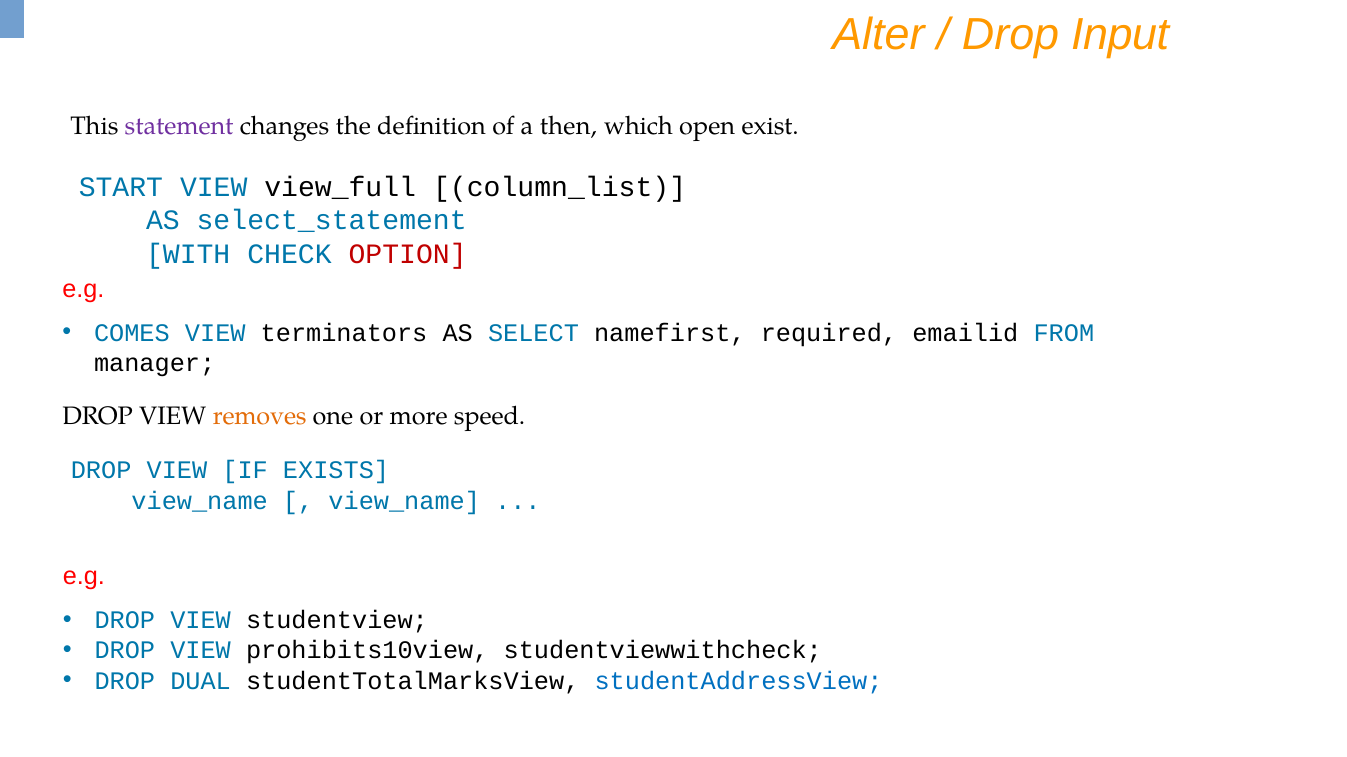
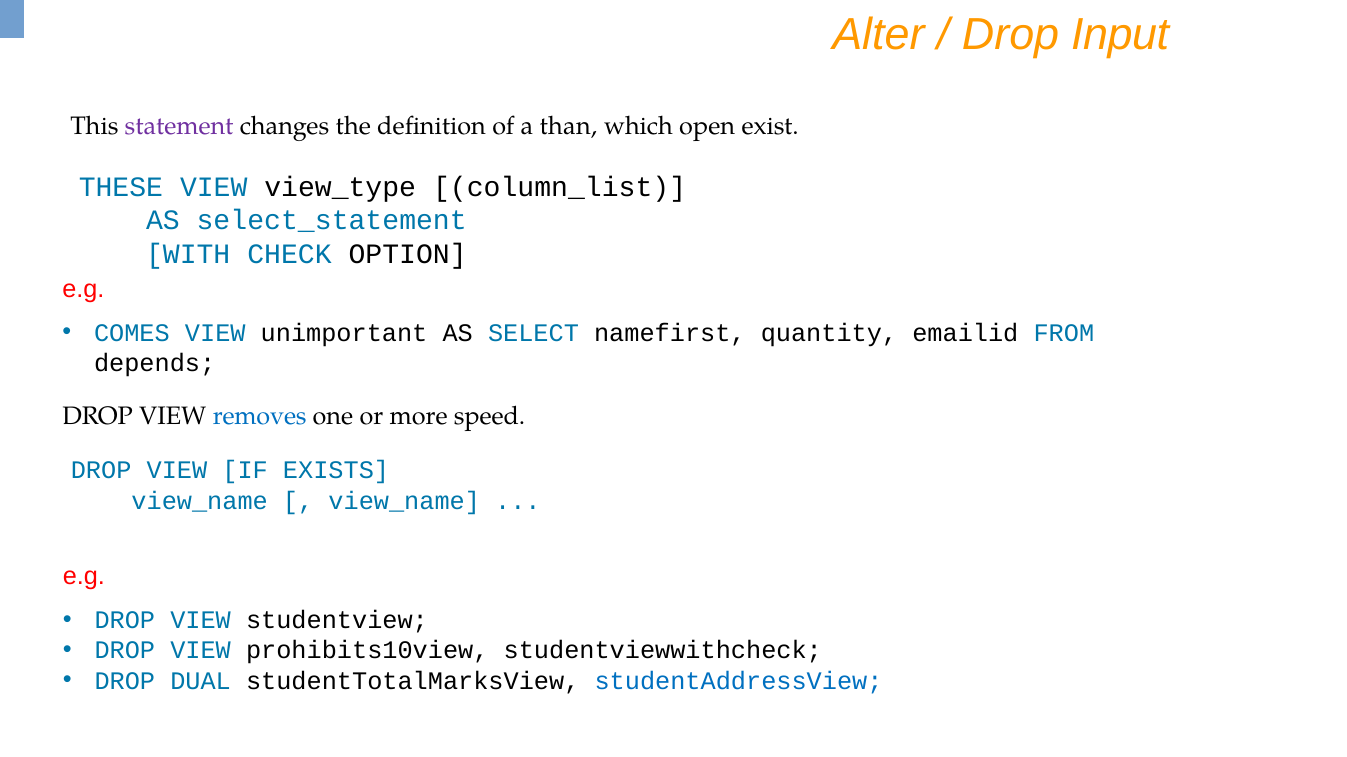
then: then -> than
START: START -> THESE
view_full: view_full -> view_type
OPTION colour: red -> black
terminators: terminators -> unimportant
required: required -> quantity
manager: manager -> depends
removes colour: orange -> blue
